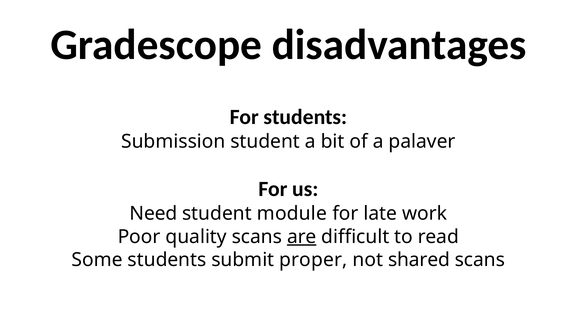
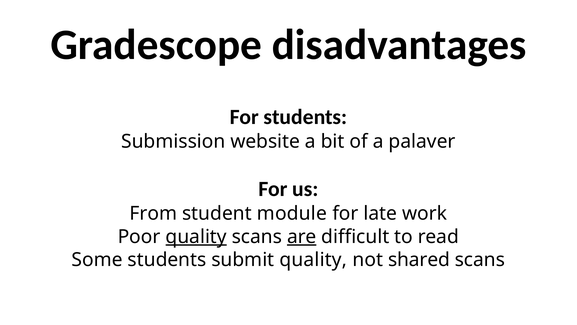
Submission student: student -> website
Need: Need -> From
quality at (196, 236) underline: none -> present
submit proper: proper -> quality
